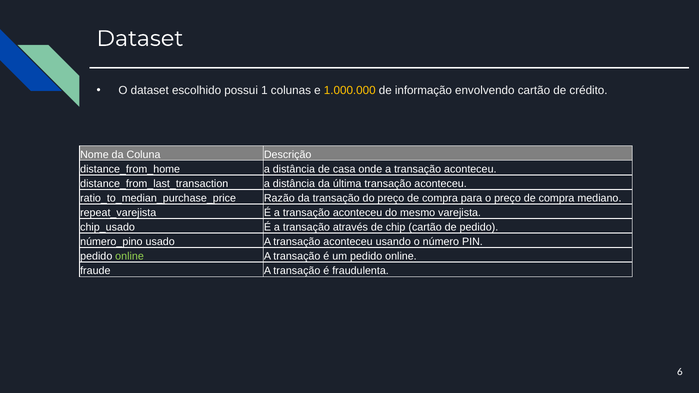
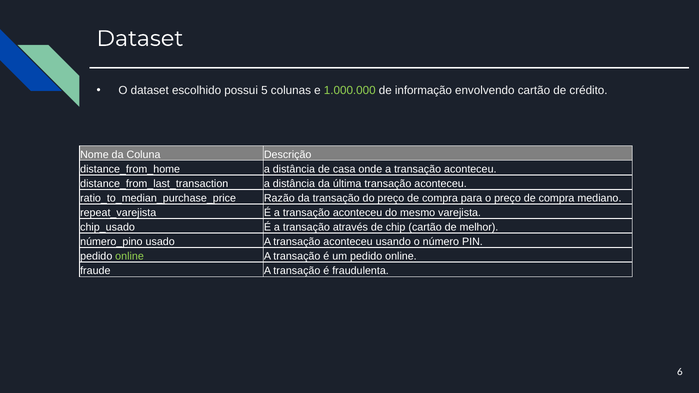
1: 1 -> 5
1.000.000 colour: yellow -> light green
de pedido: pedido -> melhor
